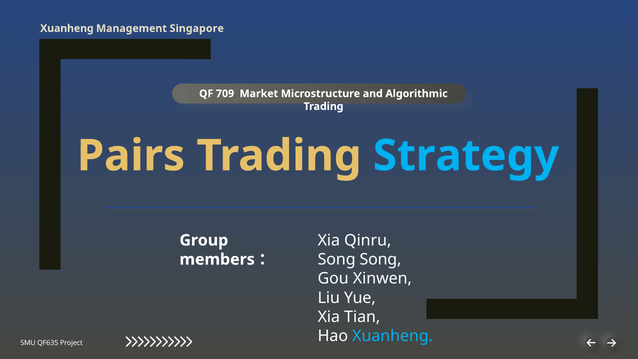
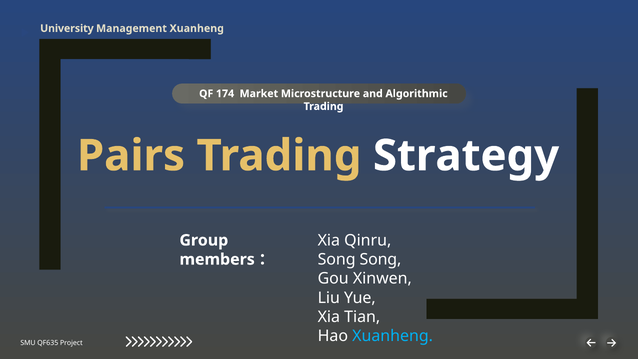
Xuanheng at (67, 28): Xuanheng -> University
Management Singapore: Singapore -> Xuanheng
709: 709 -> 174
Strategy colour: light blue -> white
